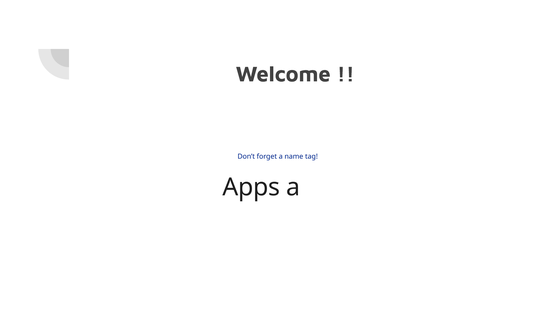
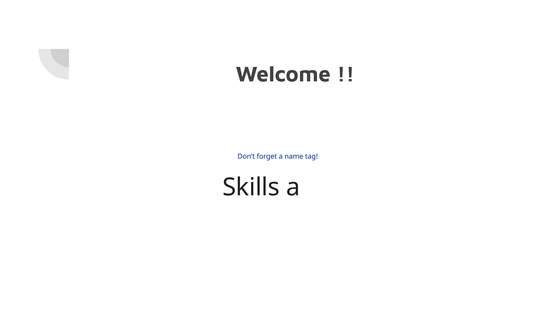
Apps: Apps -> Skills
